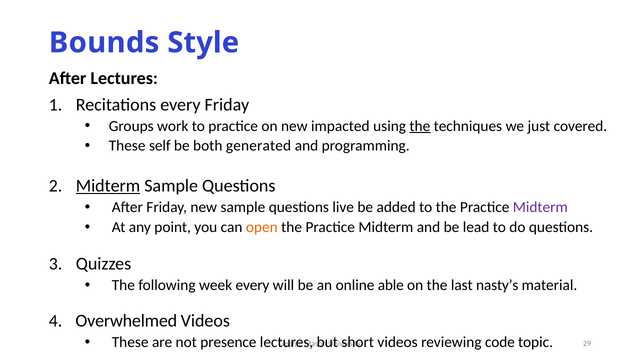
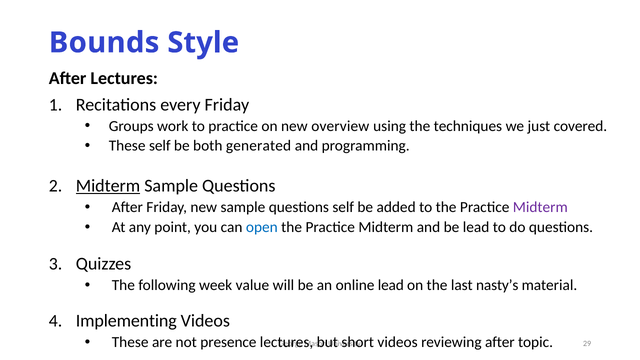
impacted: impacted -> overview
the at (420, 126) underline: present -> none
questions live: live -> self
open colour: orange -> blue
week every: every -> value
online able: able -> lead
Overwhelmed: Overwhelmed -> Implementing
reviewing code: code -> after
